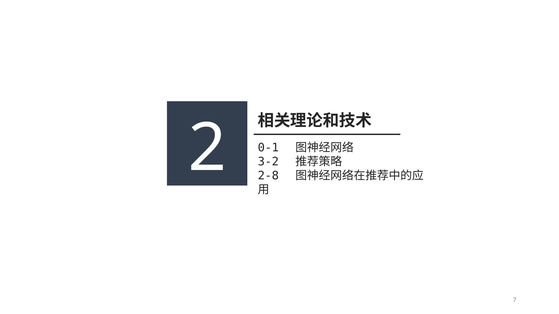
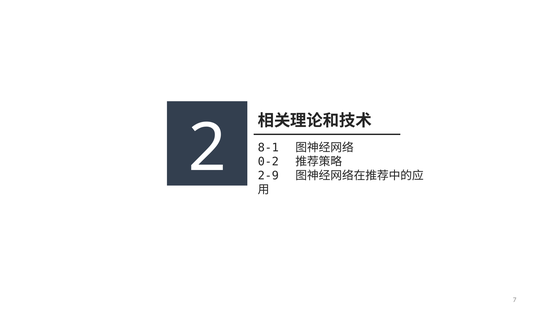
0-1: 0-1 -> 8-1
3-2: 3-2 -> 0-2
2-8: 2-8 -> 2-9
